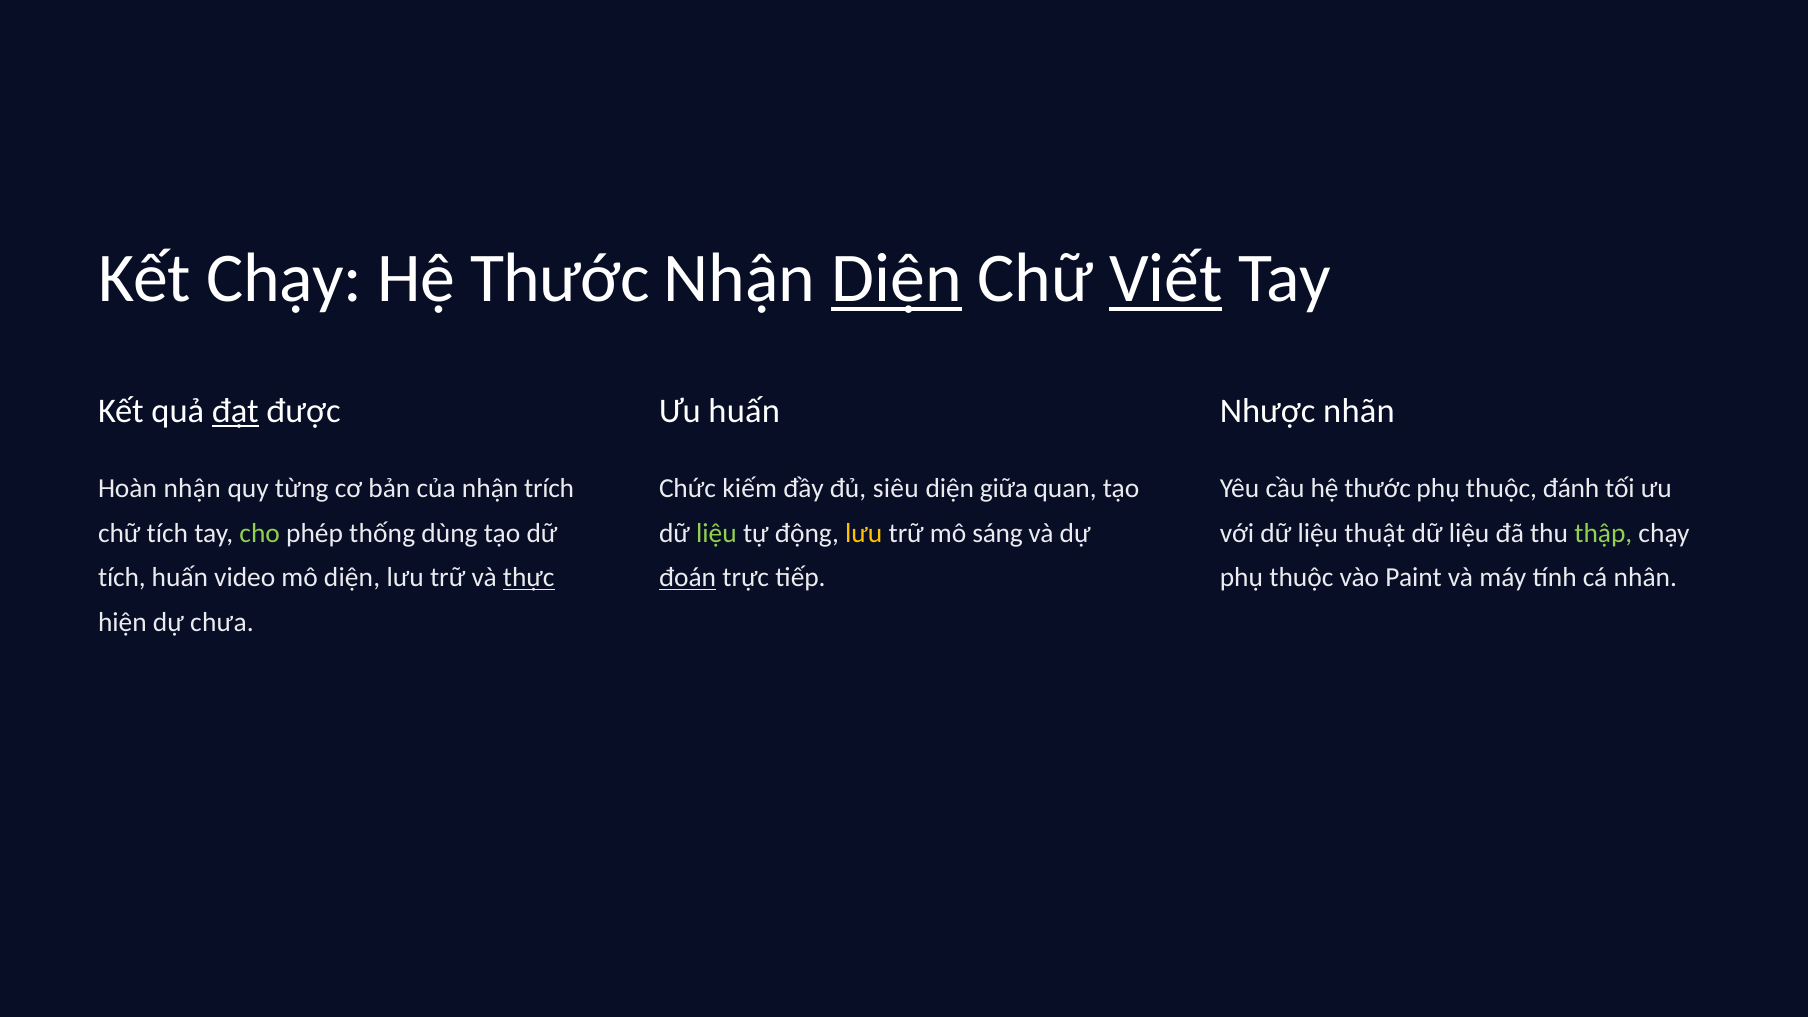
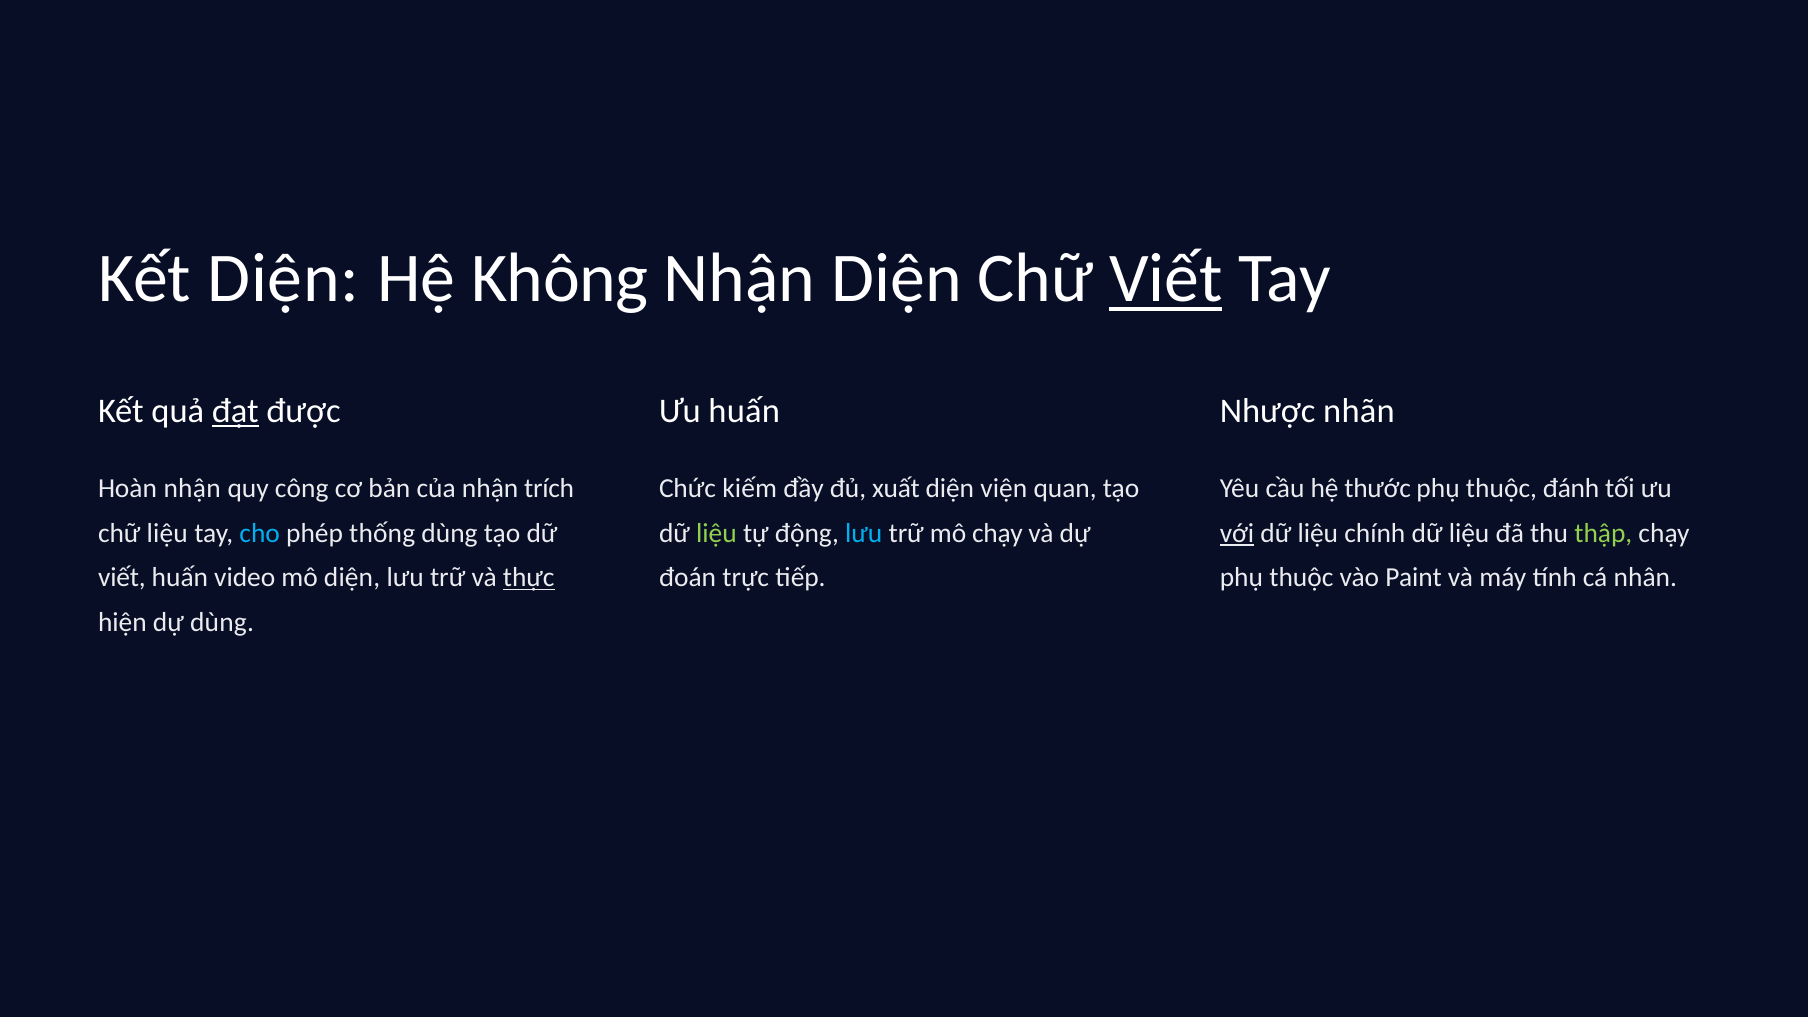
Kết Chạy: Chạy -> Diện
Thước at (560, 279): Thước -> Không
Diện at (897, 279) underline: present -> none
từng: từng -> công
siêu: siêu -> xuất
giữa: giữa -> viện
chữ tích: tích -> liệu
cho colour: light green -> light blue
lưu at (864, 533) colour: yellow -> light blue
mô sáng: sáng -> chạy
với underline: none -> present
thuật: thuật -> chính
tích at (122, 578): tích -> viết
đoán underline: present -> none
dự chưa: chưa -> dùng
